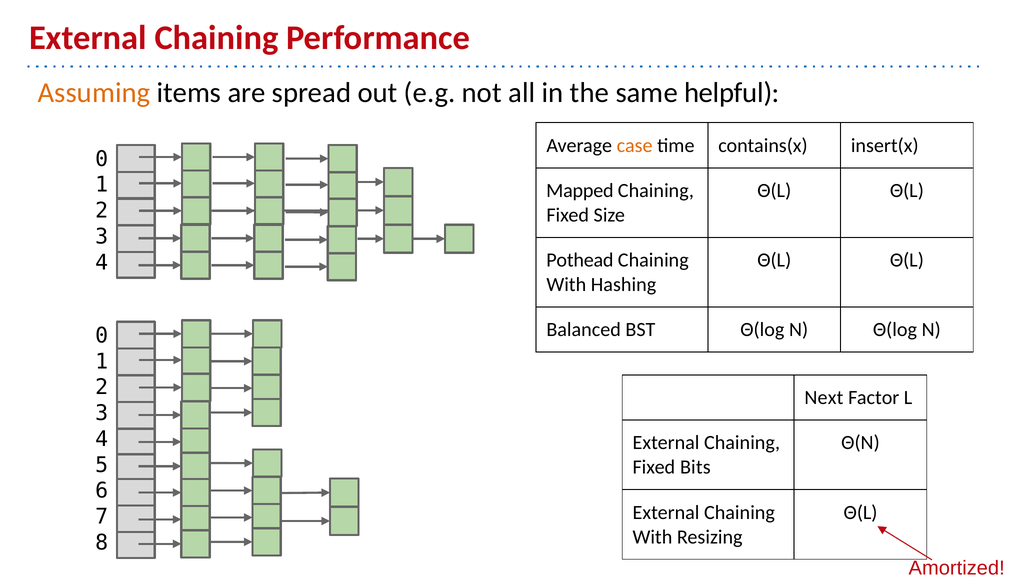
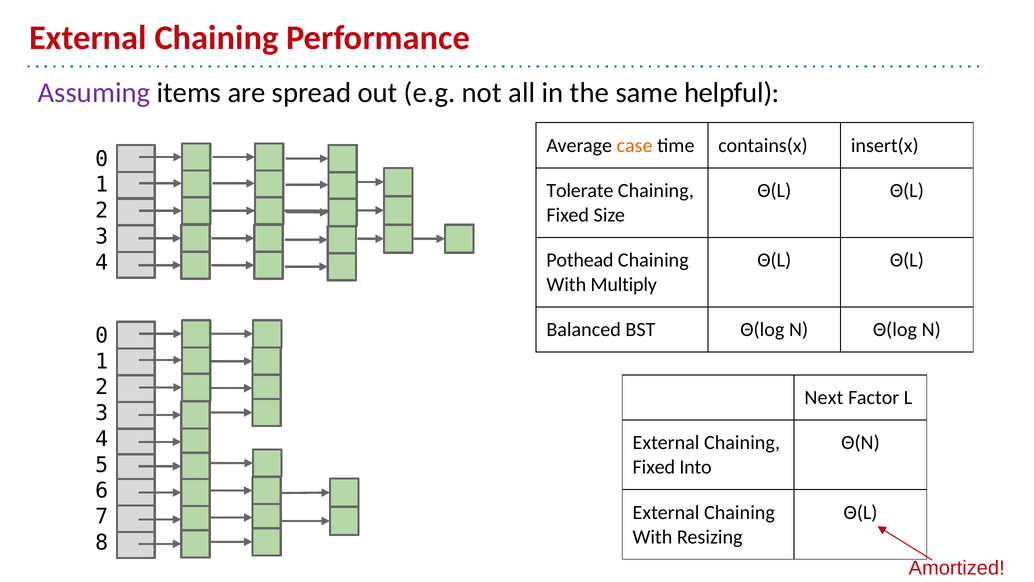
Assuming colour: orange -> purple
Mapped: Mapped -> Tolerate
Hashing: Hashing -> Multiply
Bits: Bits -> Into
